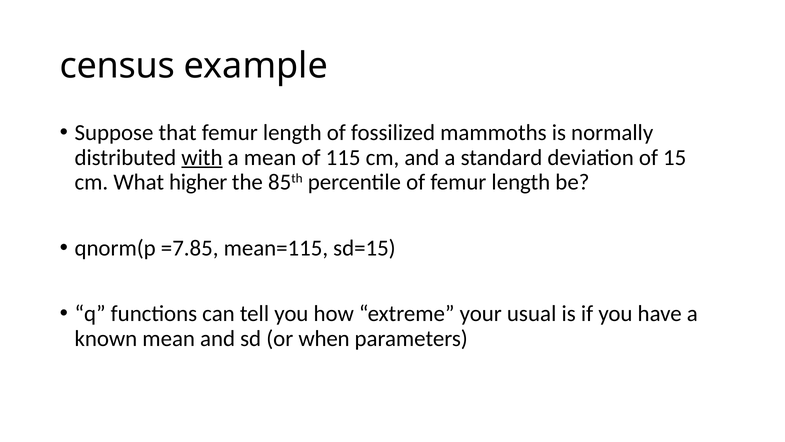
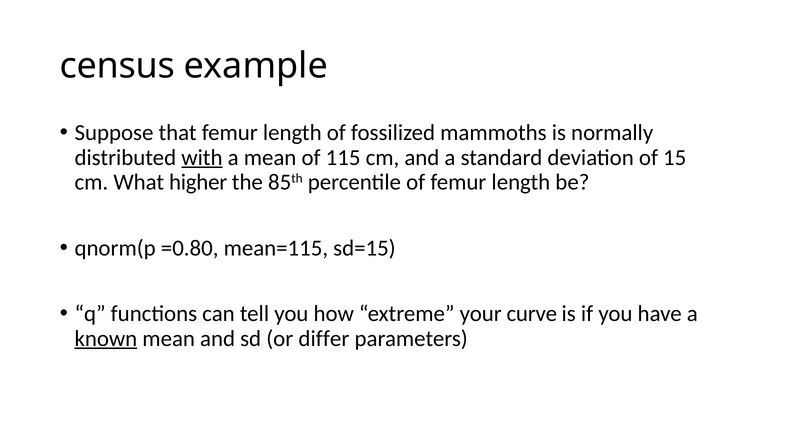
=7.85: =7.85 -> =0.80
usual: usual -> curve
known underline: none -> present
when: when -> differ
